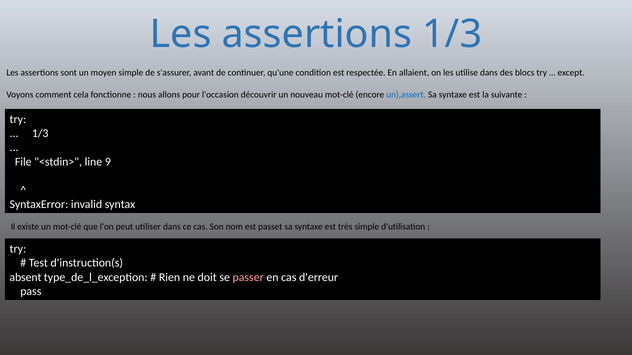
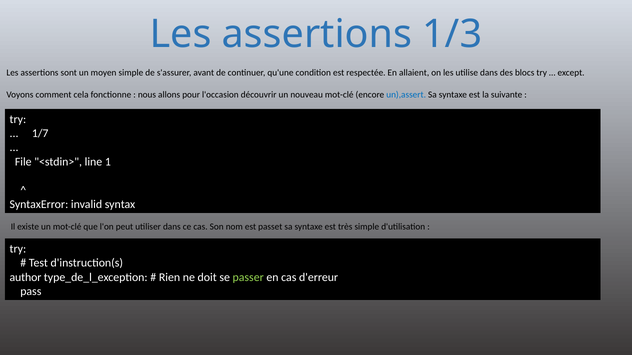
1/3 at (40, 134): 1/3 -> 1/7
9: 9 -> 1
absent: absent -> author
passer colour: pink -> light green
